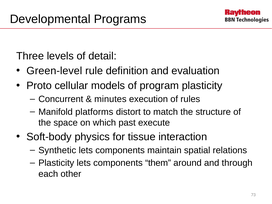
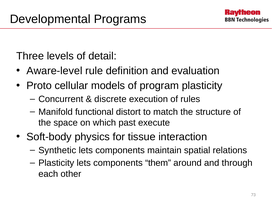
Green-level: Green-level -> Aware-level
minutes: minutes -> discrete
platforms: platforms -> functional
